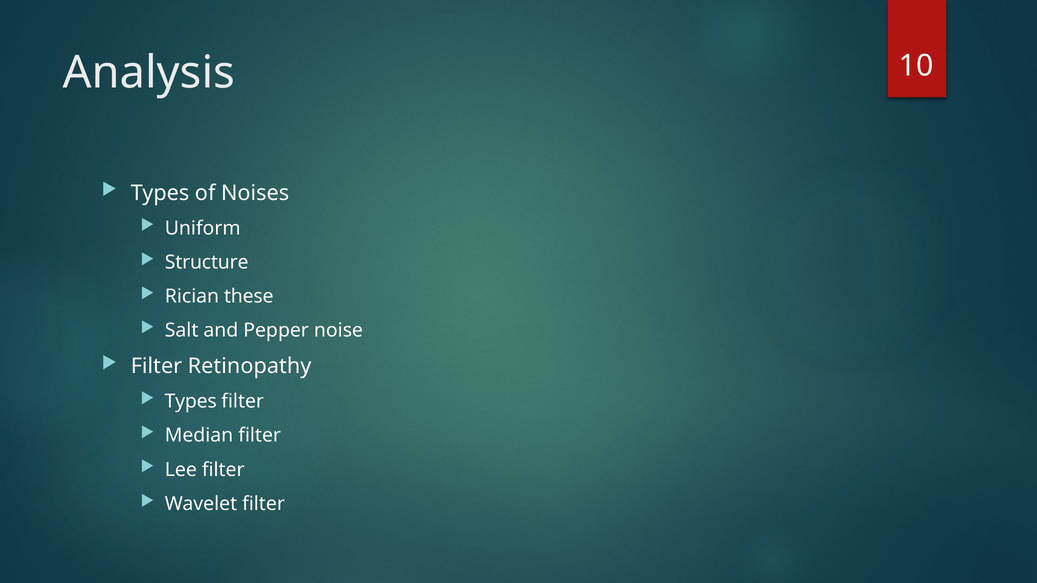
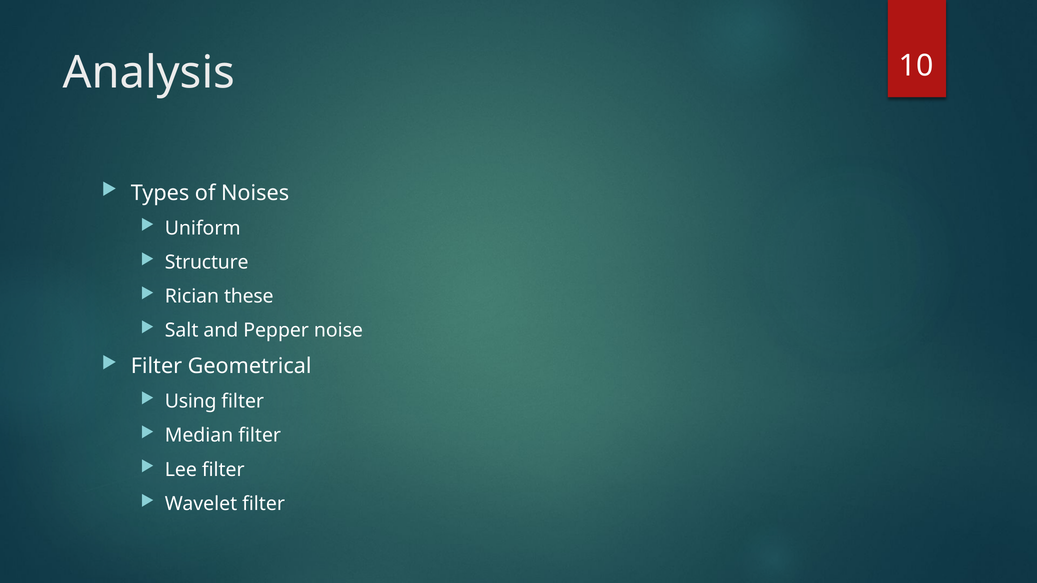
Retinopathy: Retinopathy -> Geometrical
Types at (191, 402): Types -> Using
